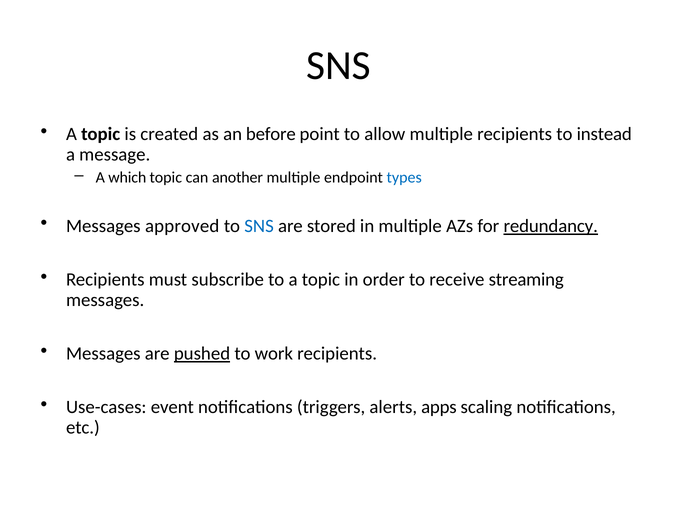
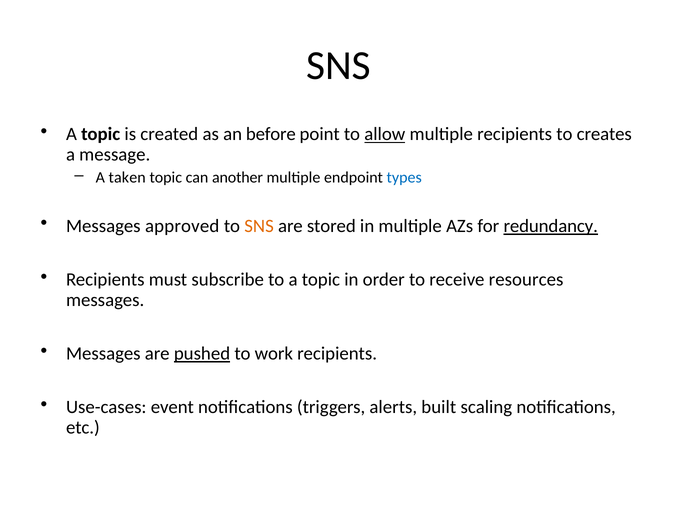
allow underline: none -> present
instead: instead -> creates
which: which -> taken
SNS at (259, 226) colour: blue -> orange
streaming: streaming -> resources
apps: apps -> built
